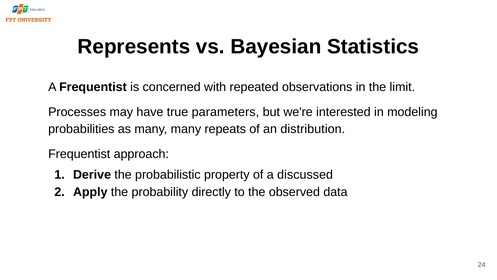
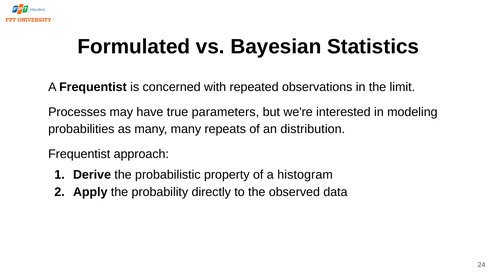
Represents: Represents -> Formulated
discussed: discussed -> histogram
